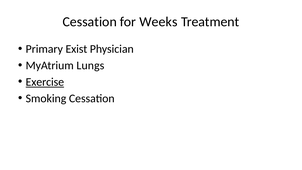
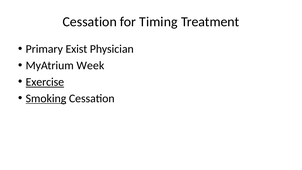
Weeks: Weeks -> Timing
Lungs: Lungs -> Week
Smoking underline: none -> present
